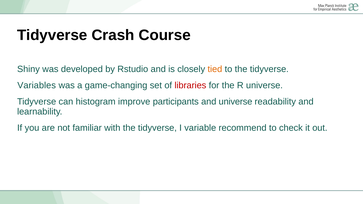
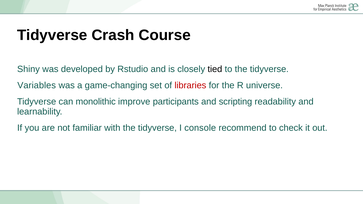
tied colour: orange -> black
histogram: histogram -> monolithic
and universe: universe -> scripting
variable: variable -> console
